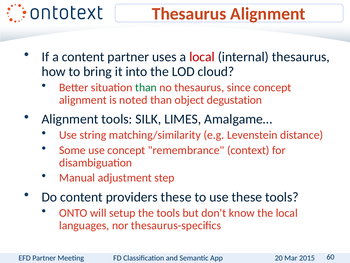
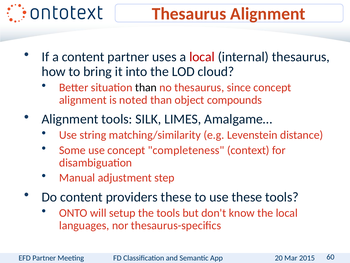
than at (146, 87) colour: green -> black
degustation: degustation -> compounds
remembrance: remembrance -> completeness
